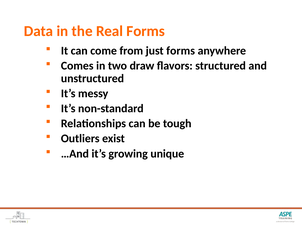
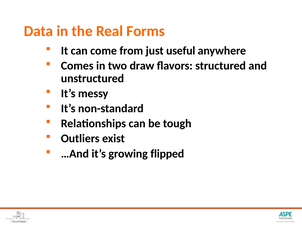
just forms: forms -> useful
unique: unique -> flipped
